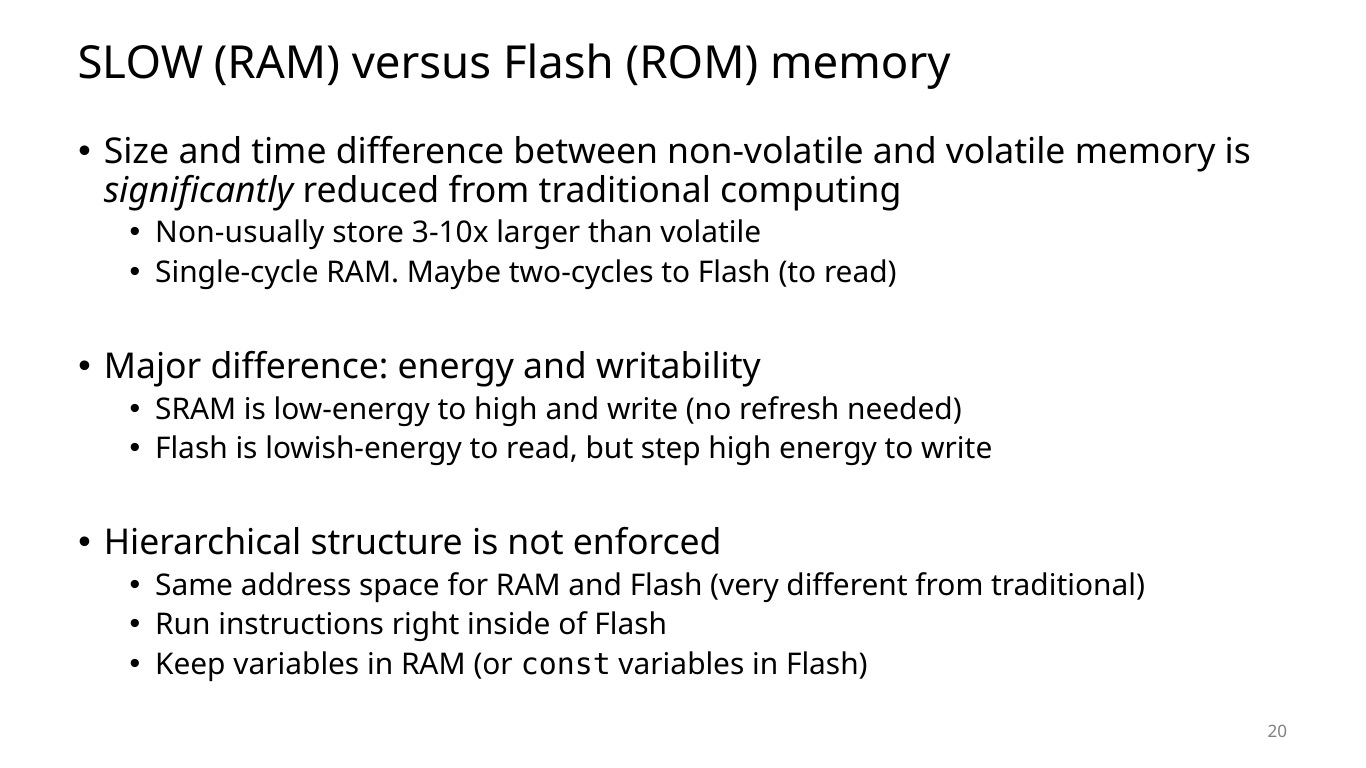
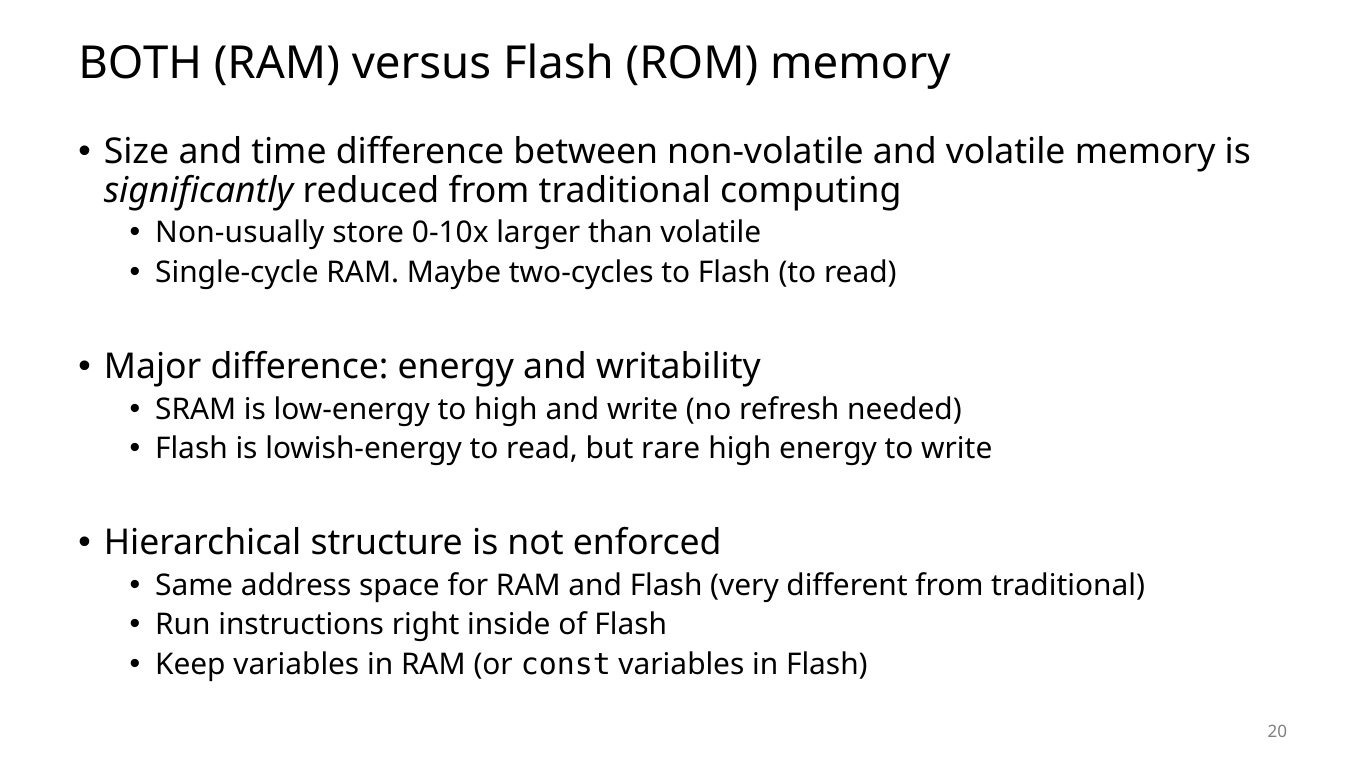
SLOW: SLOW -> BOTH
3-10x: 3-10x -> 0-10x
step: step -> rare
